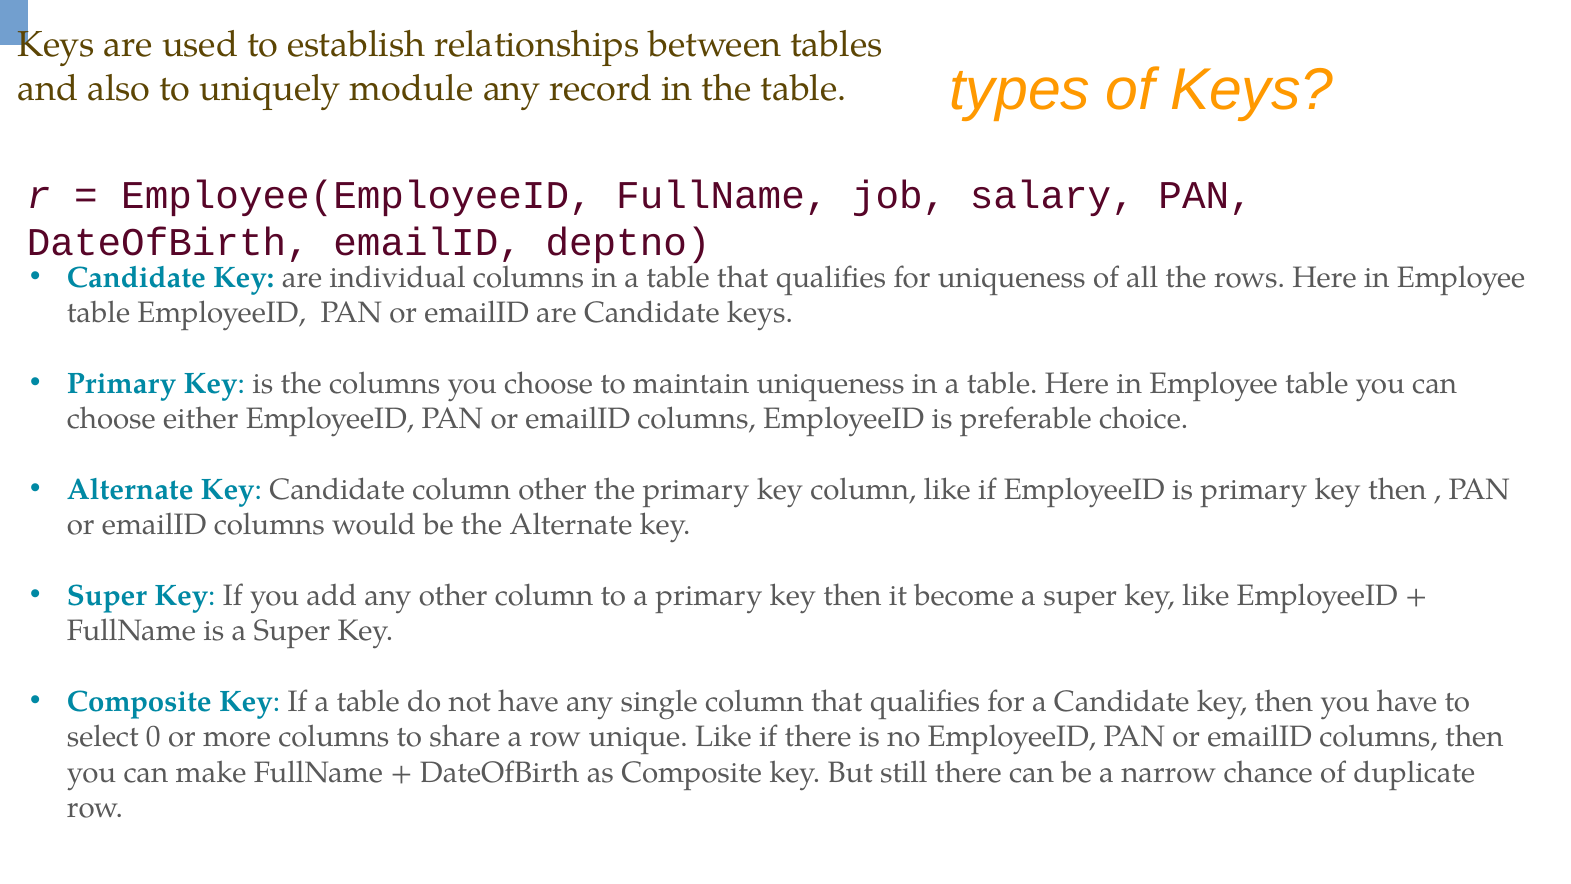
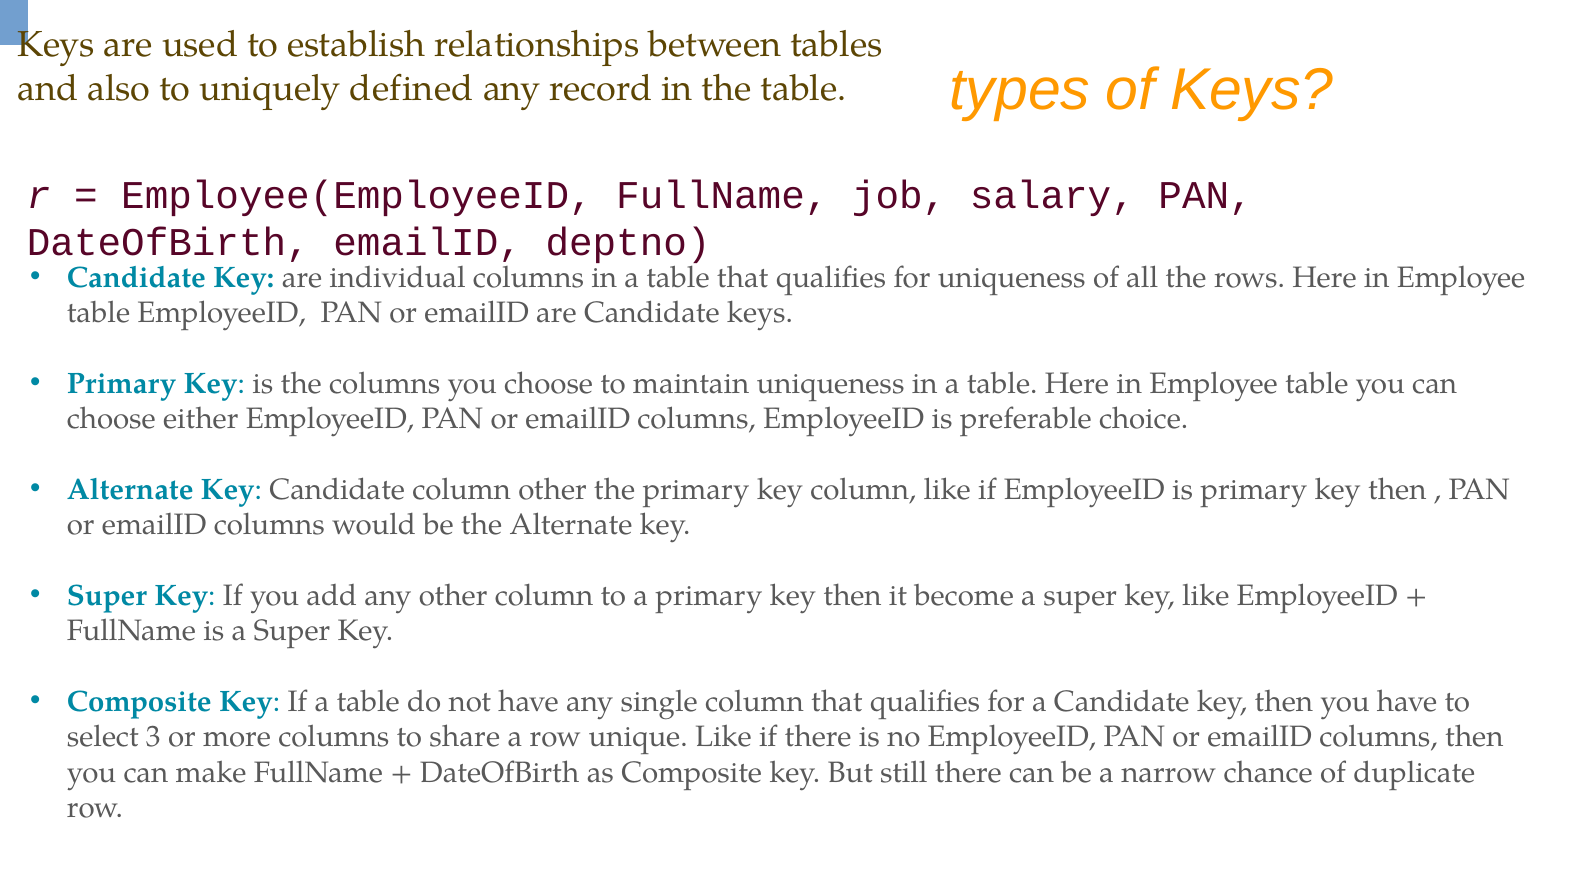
module: module -> defined
0: 0 -> 3
